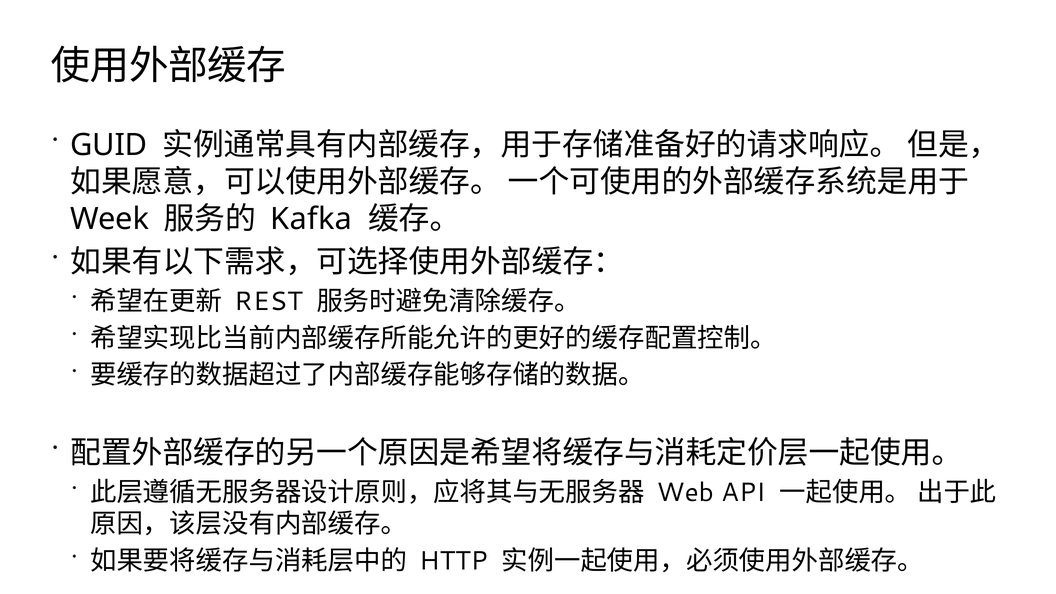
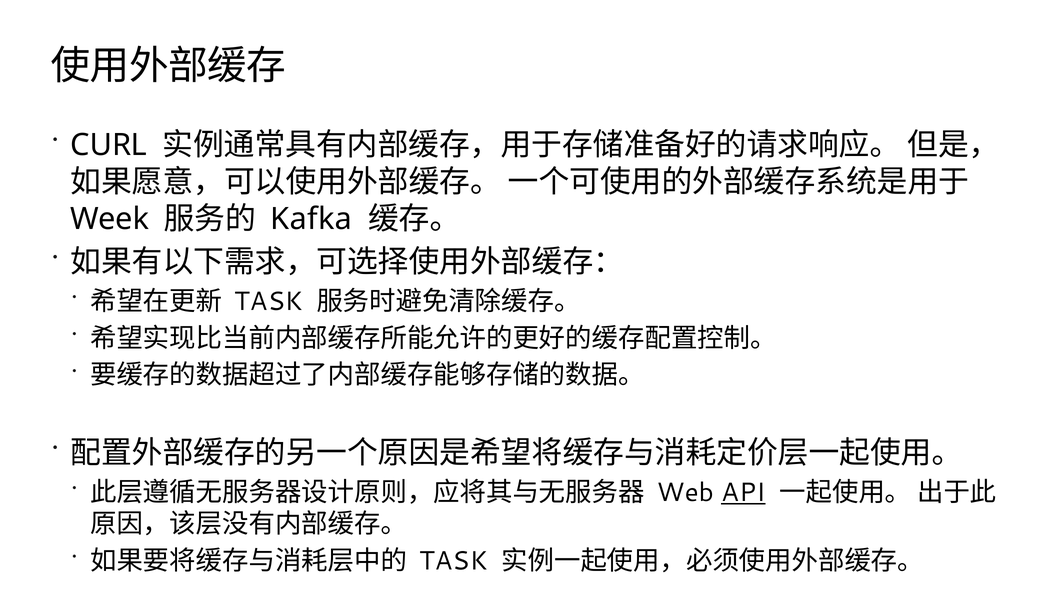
GUID: GUID -> CURL
REST at (269, 301): REST -> TASK
API underline: none -> present
HTTP at (454, 561): HTTP -> TASK
